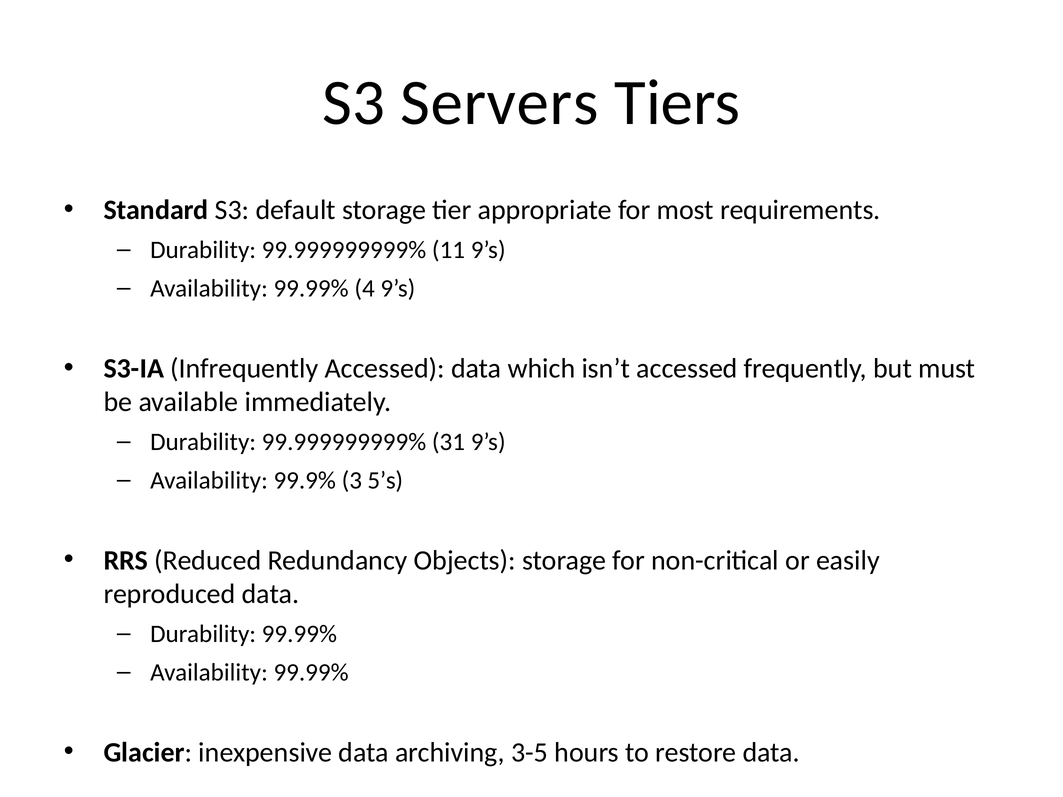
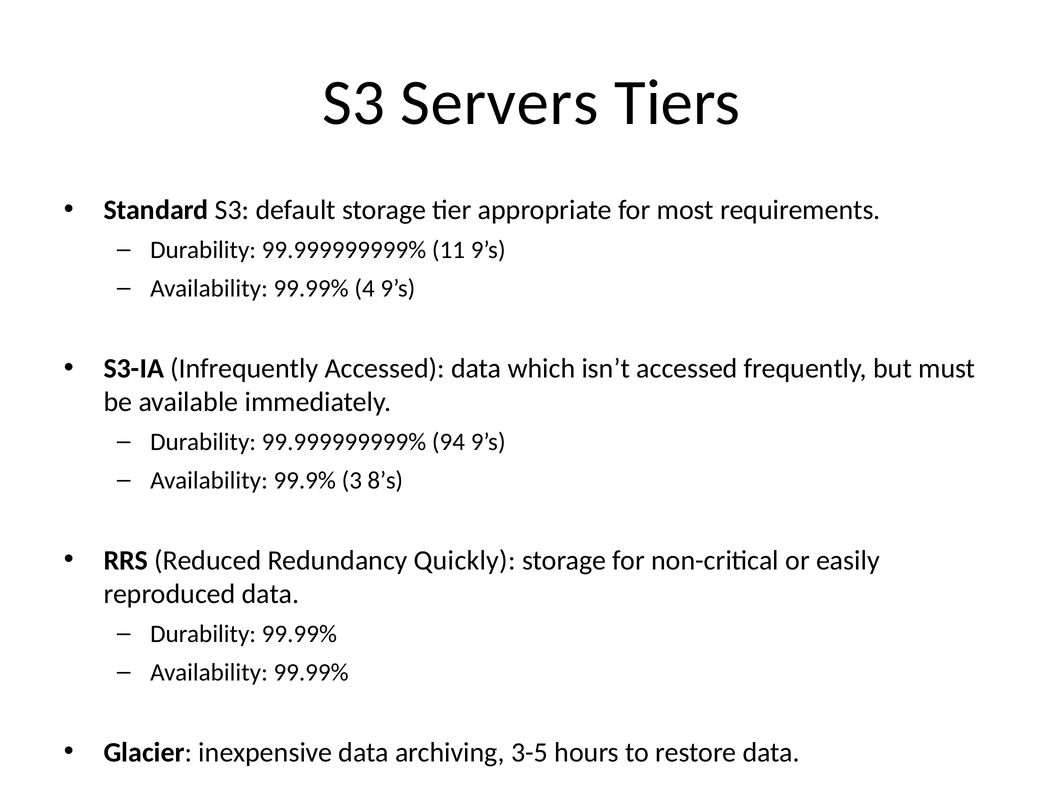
31: 31 -> 94
5’s: 5’s -> 8’s
Objects: Objects -> Quickly
